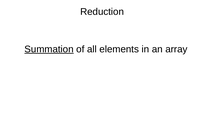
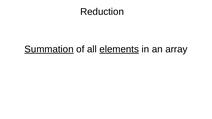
elements underline: none -> present
